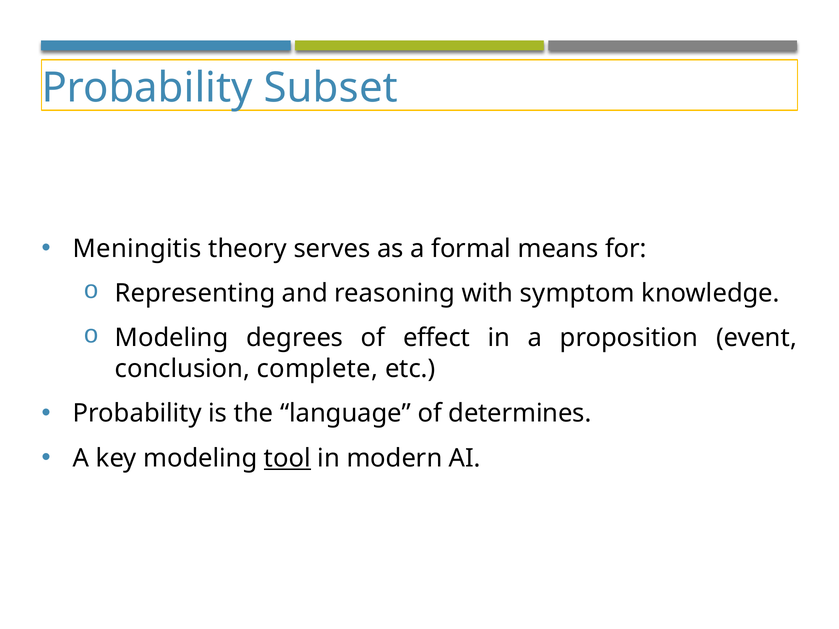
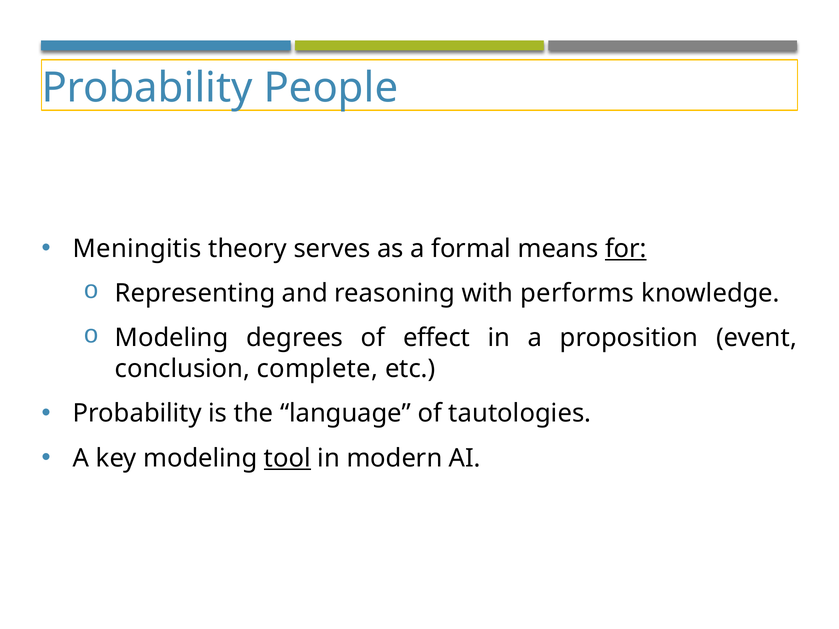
Subset: Subset -> People
for underline: none -> present
symptom: symptom -> performs
determines: determines -> tautologies
